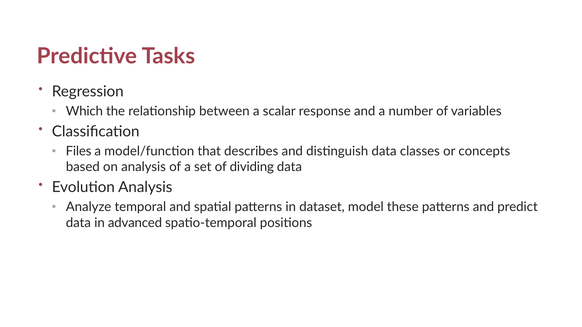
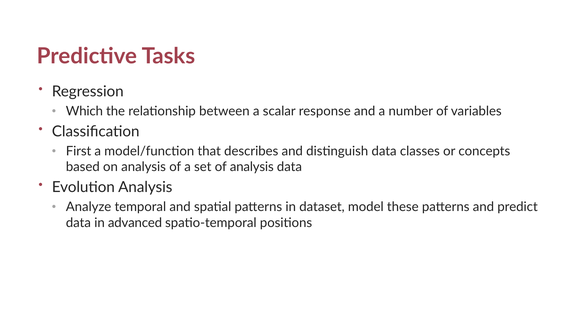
Files: Files -> First
of dividing: dividing -> analysis
